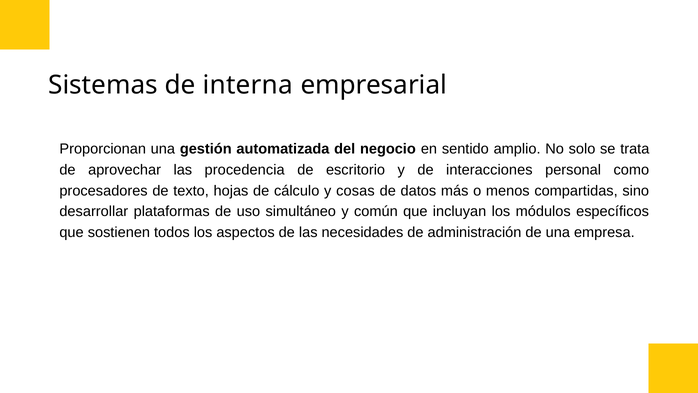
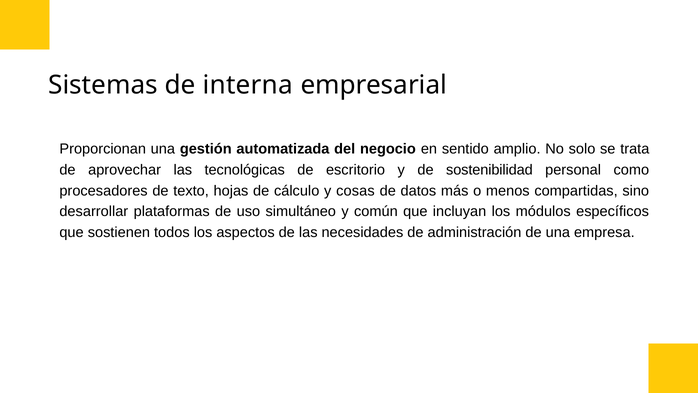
procedencia: procedencia -> tecnológicas
interacciones: interacciones -> sostenibilidad
